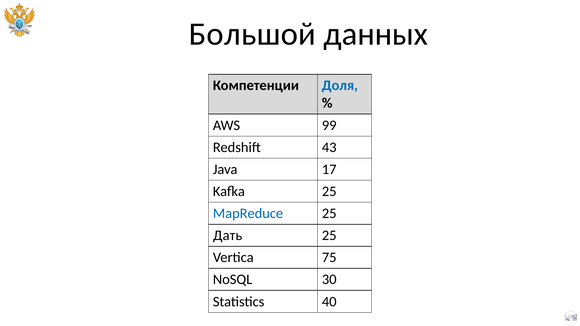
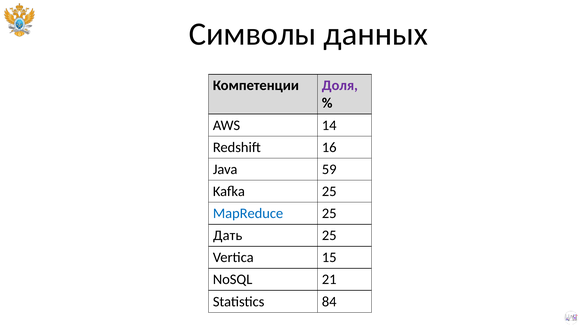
Большой: Большой -> Символы
Доля colour: blue -> purple
99: 99 -> 14
43: 43 -> 16
17: 17 -> 59
75: 75 -> 15
30: 30 -> 21
40: 40 -> 84
